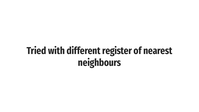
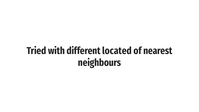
register: register -> located
